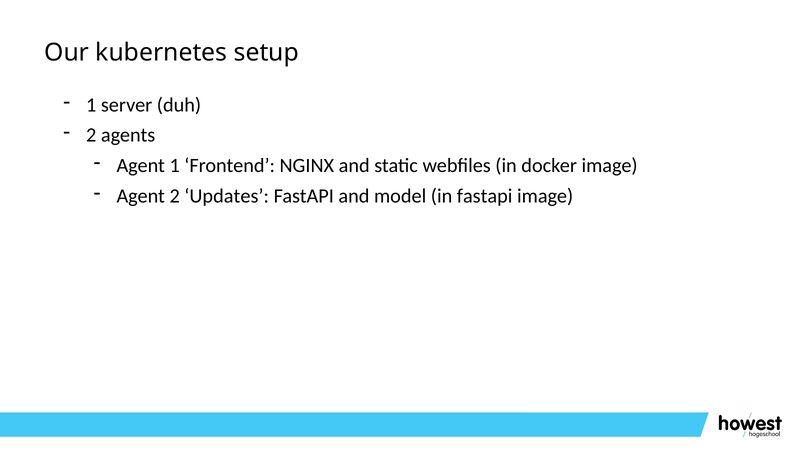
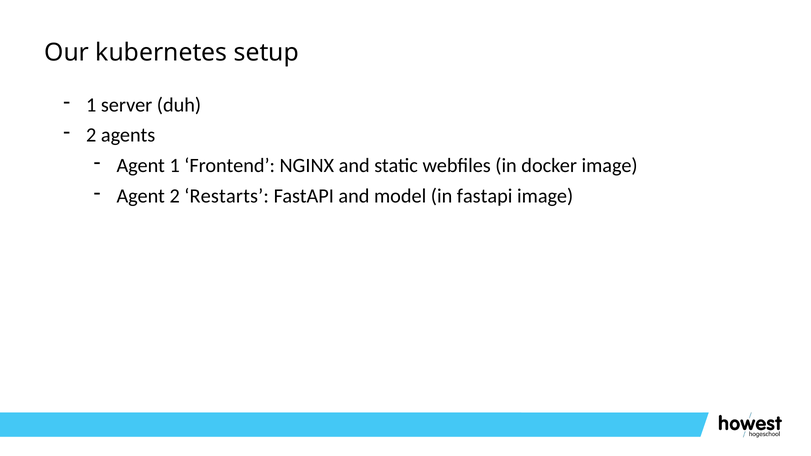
Updates: Updates -> Restarts
